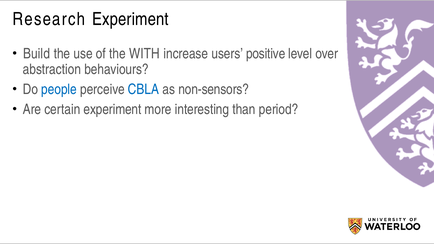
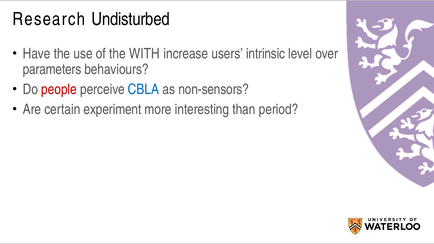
Research Experiment: Experiment -> Undisturbed
Build: Build -> Have
positive: positive -> intrinsic
abstraction: abstraction -> parameters
people colour: blue -> red
